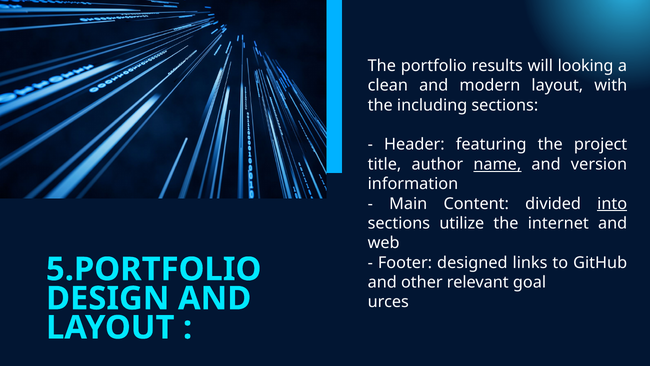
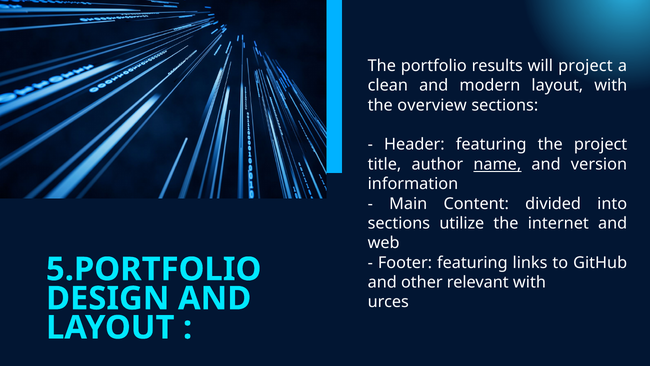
will looking: looking -> project
including: including -> overview
into underline: present -> none
Footer designed: designed -> featuring
relevant goal: goal -> with
